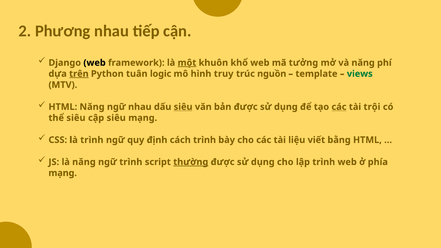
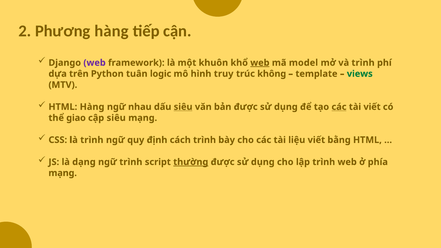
Phương nhau: nhau -> hàng
web at (95, 63) colour: black -> purple
một underline: present -> none
web at (260, 63) underline: none -> present
tưởng: tưởng -> model
và năng: năng -> trình
trên underline: present -> none
nguồn: nguồn -> không
HTML Năng: Năng -> Hàng
tài trội: trội -> viết
thể siêu: siêu -> giao
là năng: năng -> dạng
